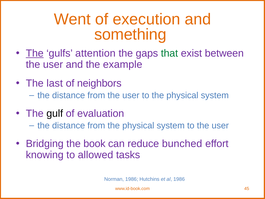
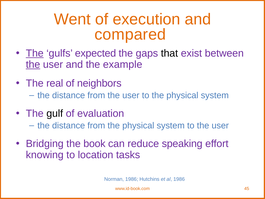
something: something -> compared
attention: attention -> expected
that colour: green -> black
the at (33, 64) underline: none -> present
last: last -> real
bunched: bunched -> speaking
allowed: allowed -> location
